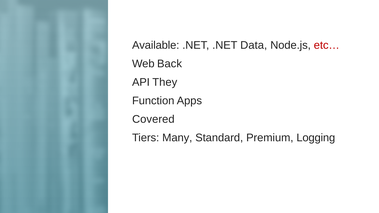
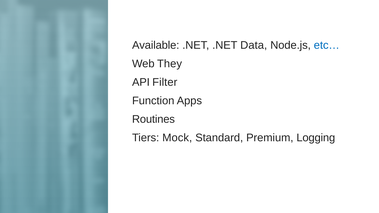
etc… colour: red -> blue
Back: Back -> They
They: They -> Filter
Covered: Covered -> Routines
Many: Many -> Mock
